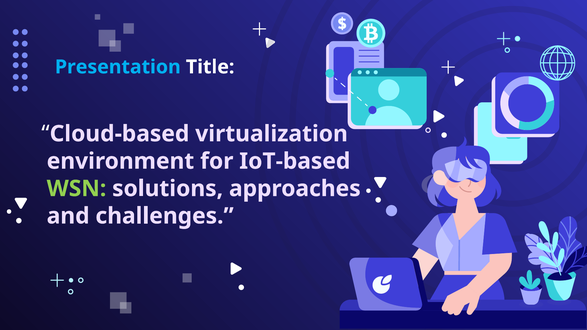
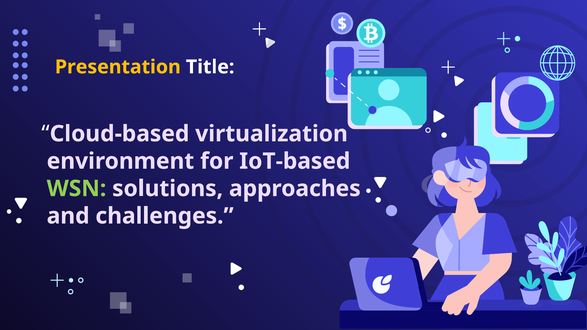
Presentation colour: light blue -> yellow
